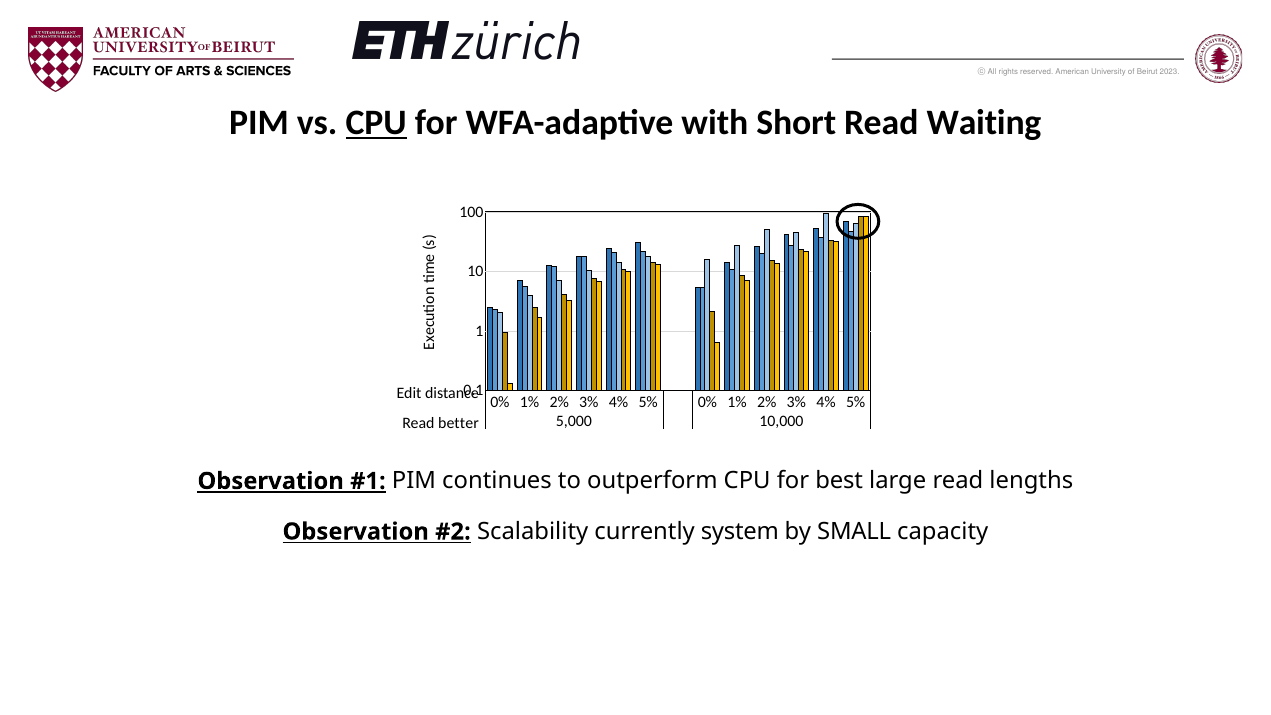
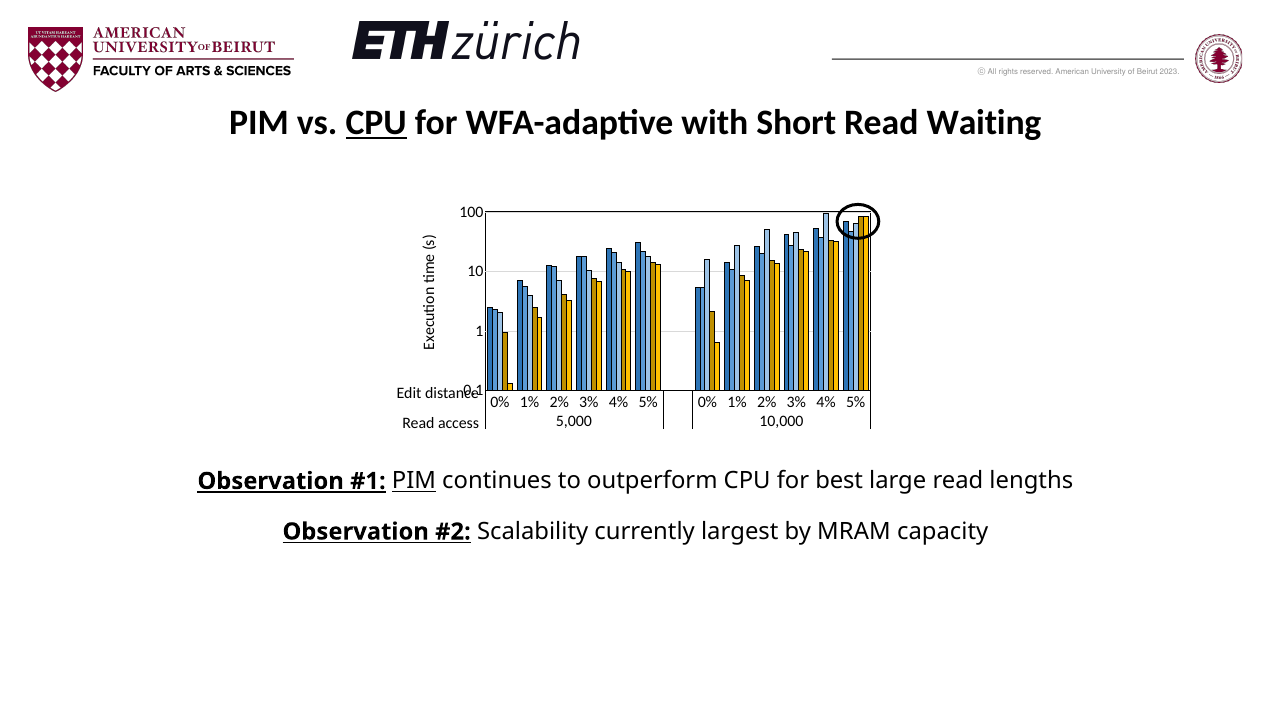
better: better -> access
PIM at (414, 481) underline: none -> present
system: system -> largest
SMALL: SMALL -> MRAM
